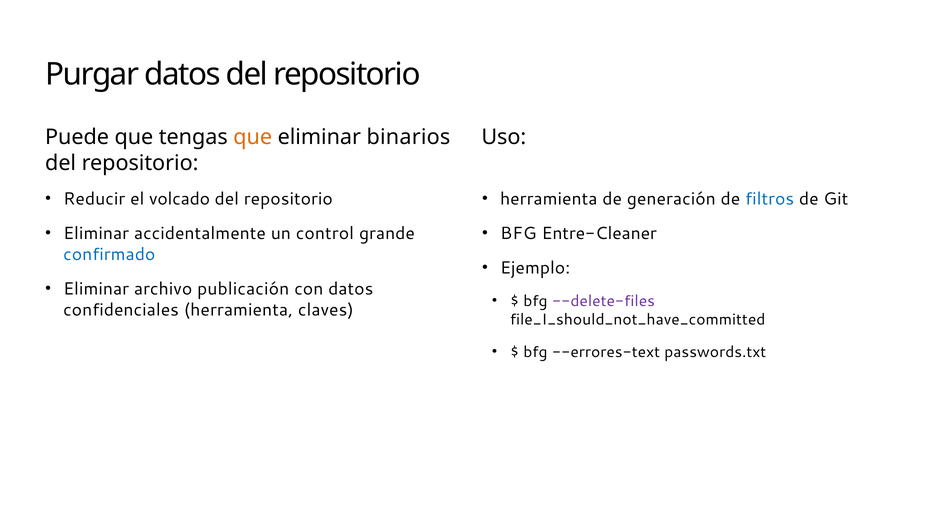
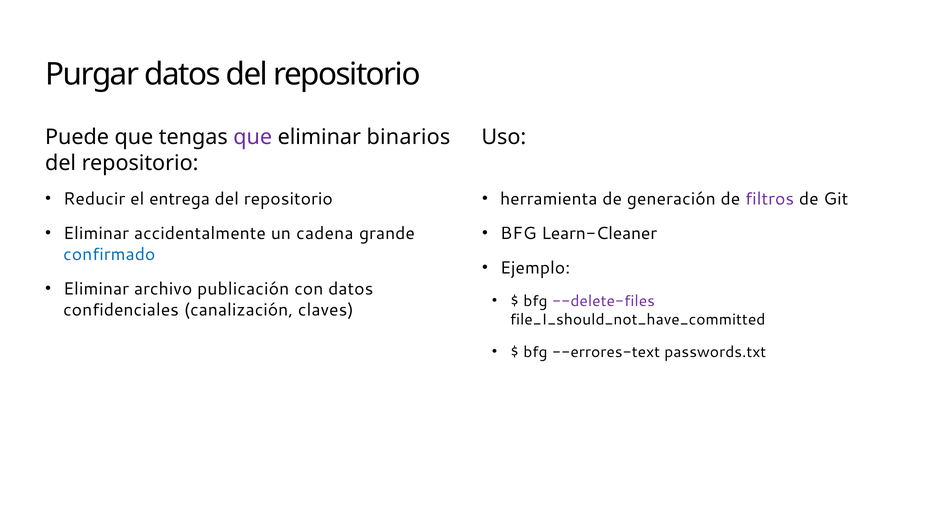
que at (253, 137) colour: orange -> purple
volcado: volcado -> entrega
filtros colour: blue -> purple
control: control -> cadena
Entre-Cleaner: Entre-Cleaner -> Learn-Cleaner
confidenciales herramienta: herramienta -> canalización
